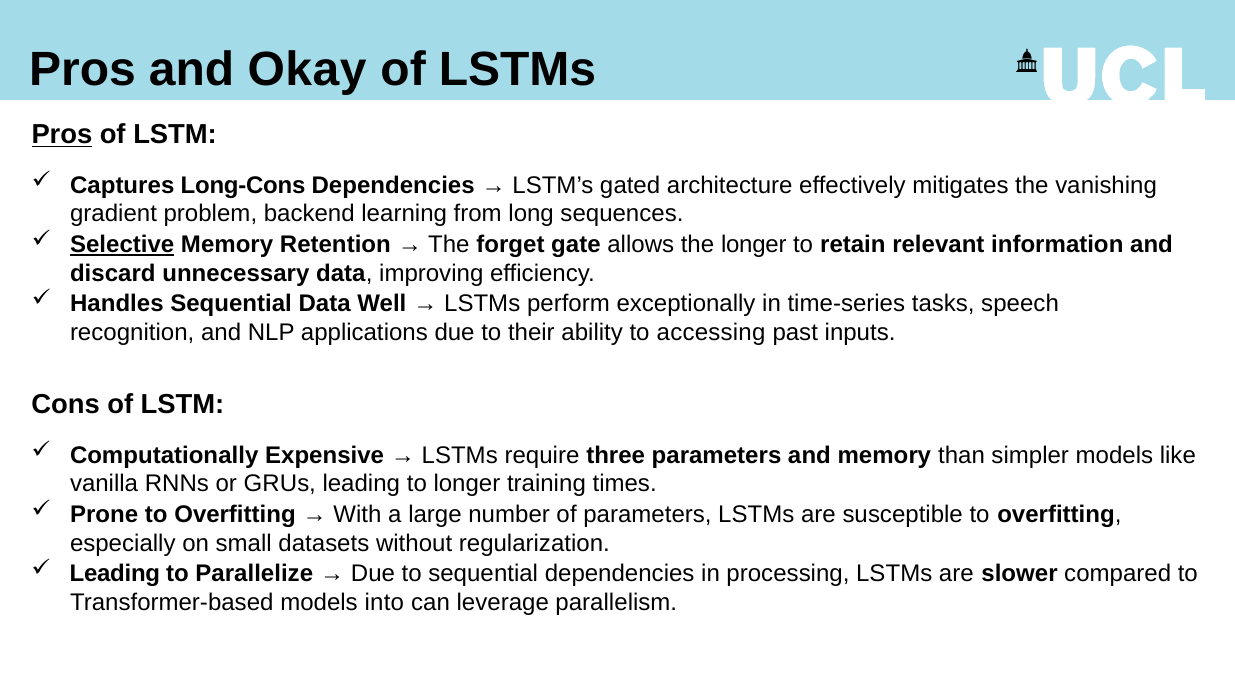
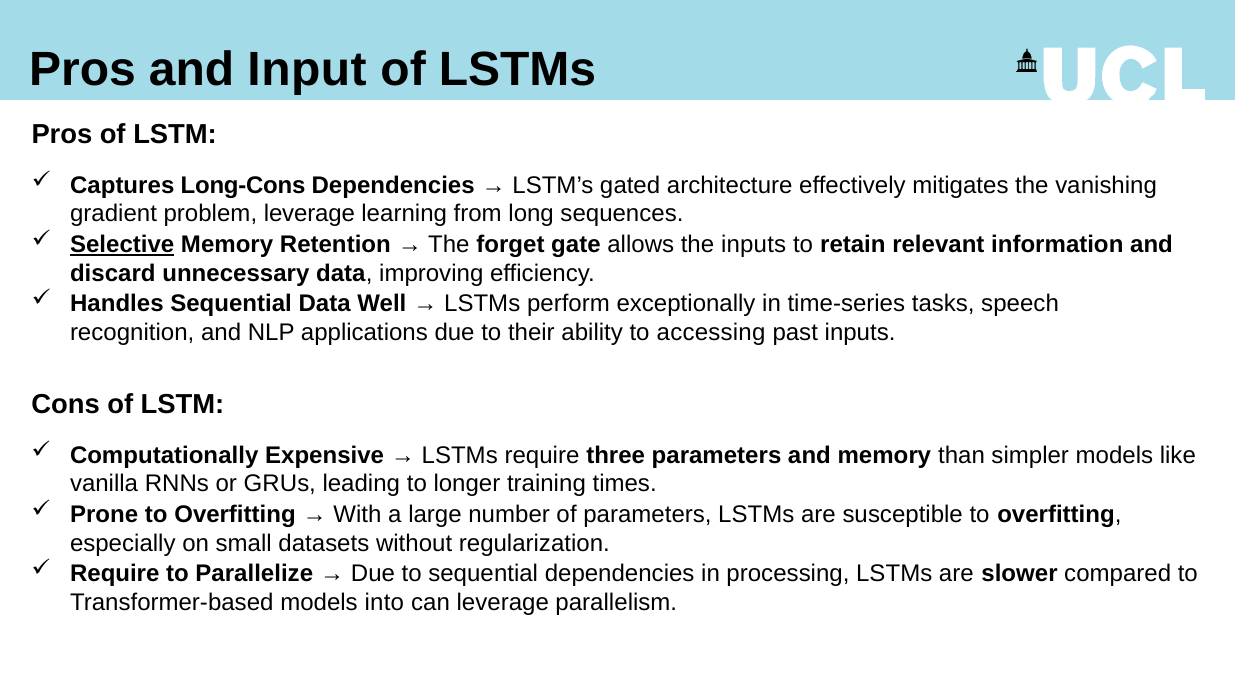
Okay: Okay -> Input
Pros at (62, 135) underline: present -> none
problem backend: backend -> leverage
the longer: longer -> inputs
Leading at (115, 574): Leading -> Require
